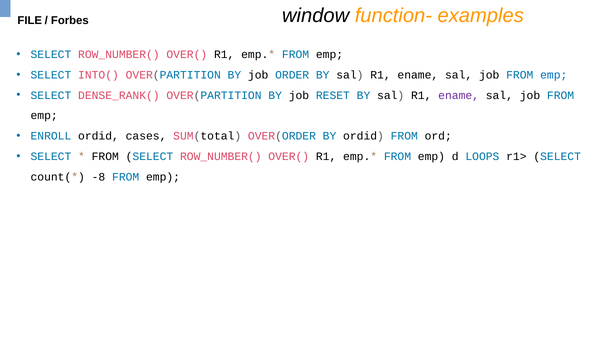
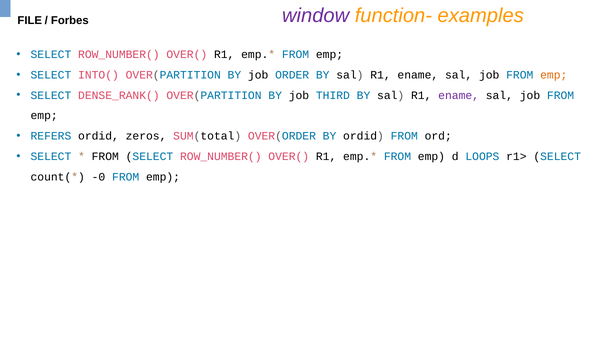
window colour: black -> purple
emp at (554, 75) colour: blue -> orange
RESET: RESET -> THIRD
ENROLL: ENROLL -> REFERS
cases: cases -> zeros
-8: -8 -> -0
